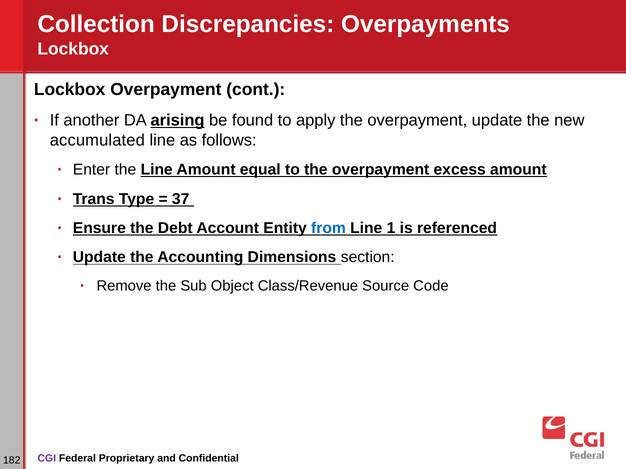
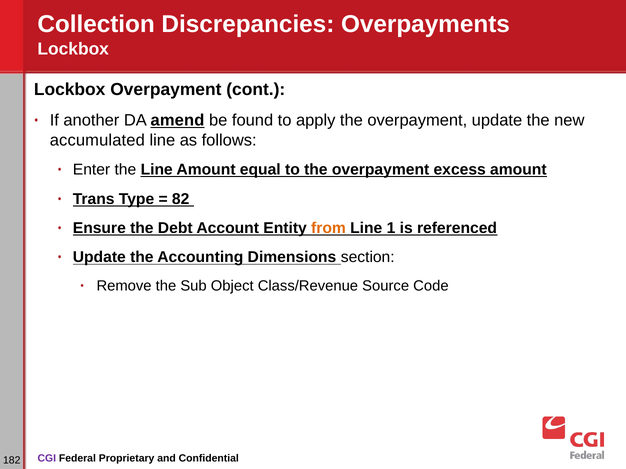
arising: arising -> amend
37: 37 -> 82
from colour: blue -> orange
